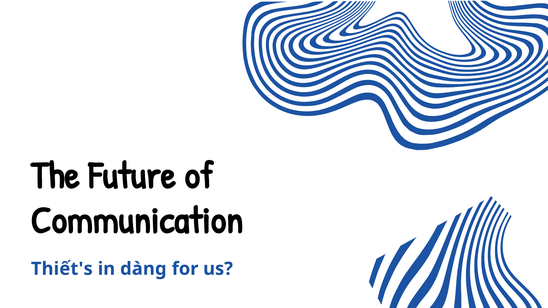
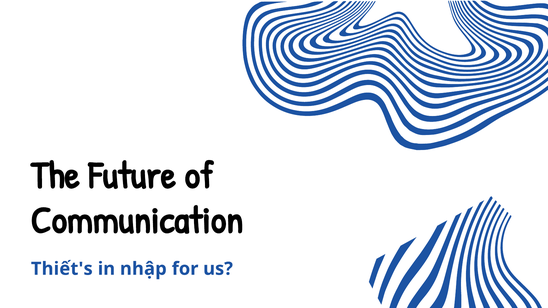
dàng: dàng -> nhập
